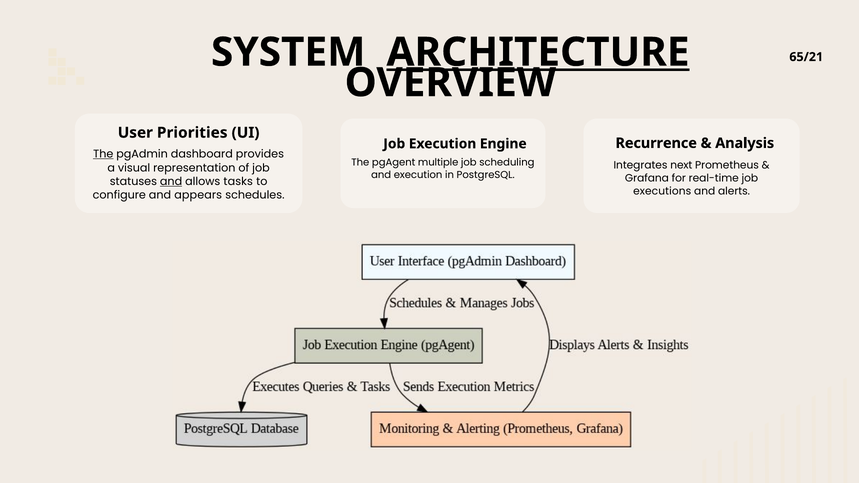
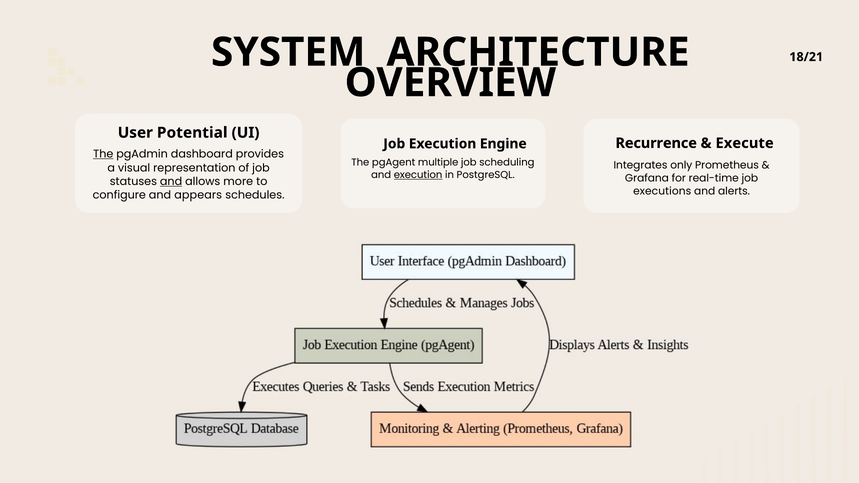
ARCHITECTURE underline: present -> none
65/21: 65/21 -> 18/21
Priorities: Priorities -> Potential
Analysis: Analysis -> Execute
next: next -> only
execution at (418, 175) underline: none -> present
tasks: tasks -> more
